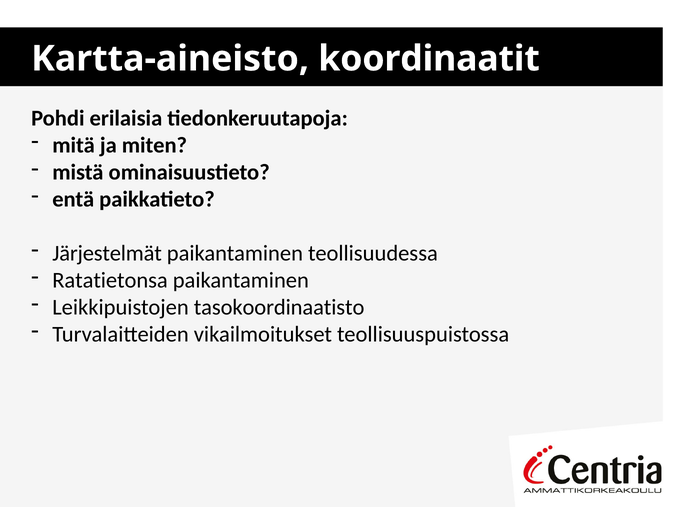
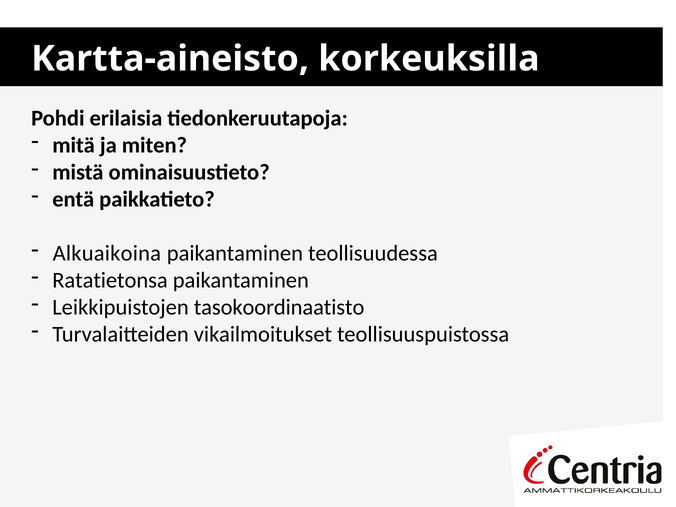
koordinaatit: koordinaatit -> korkeuksilla
Järjestelmät: Järjestelmät -> Alkuaikoina
